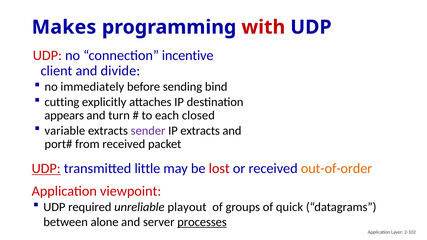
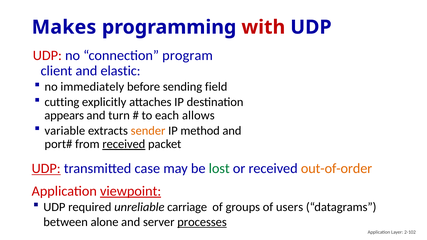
incentive: incentive -> program
divide: divide -> elastic
bind: bind -> field
closed: closed -> allows
sender colour: purple -> orange
IP extracts: extracts -> method
received at (124, 144) underline: none -> present
little: little -> case
lost colour: red -> green
viewpoint underline: none -> present
playout: playout -> carriage
quick: quick -> users
